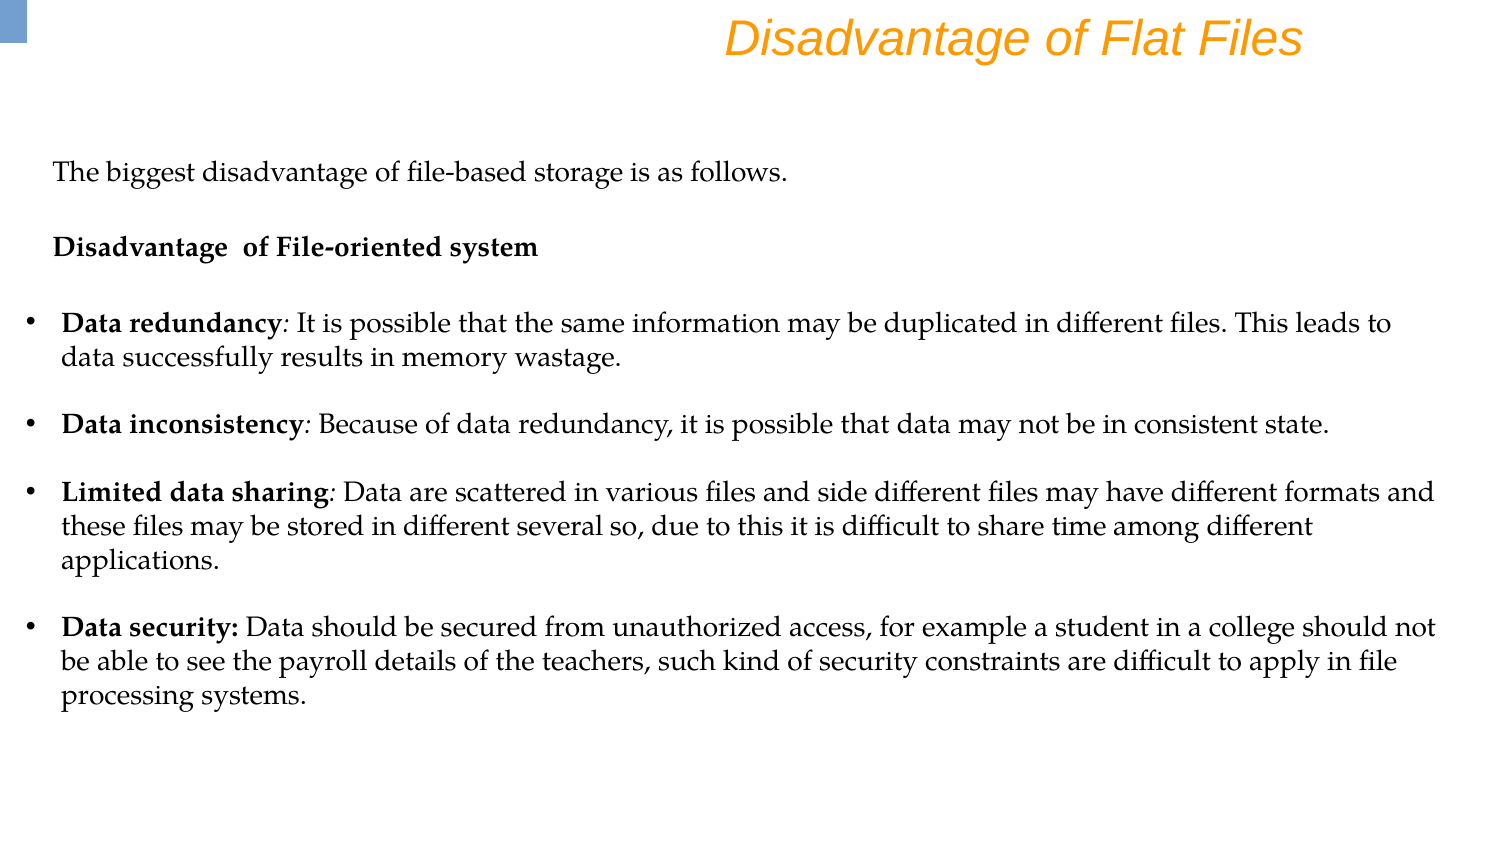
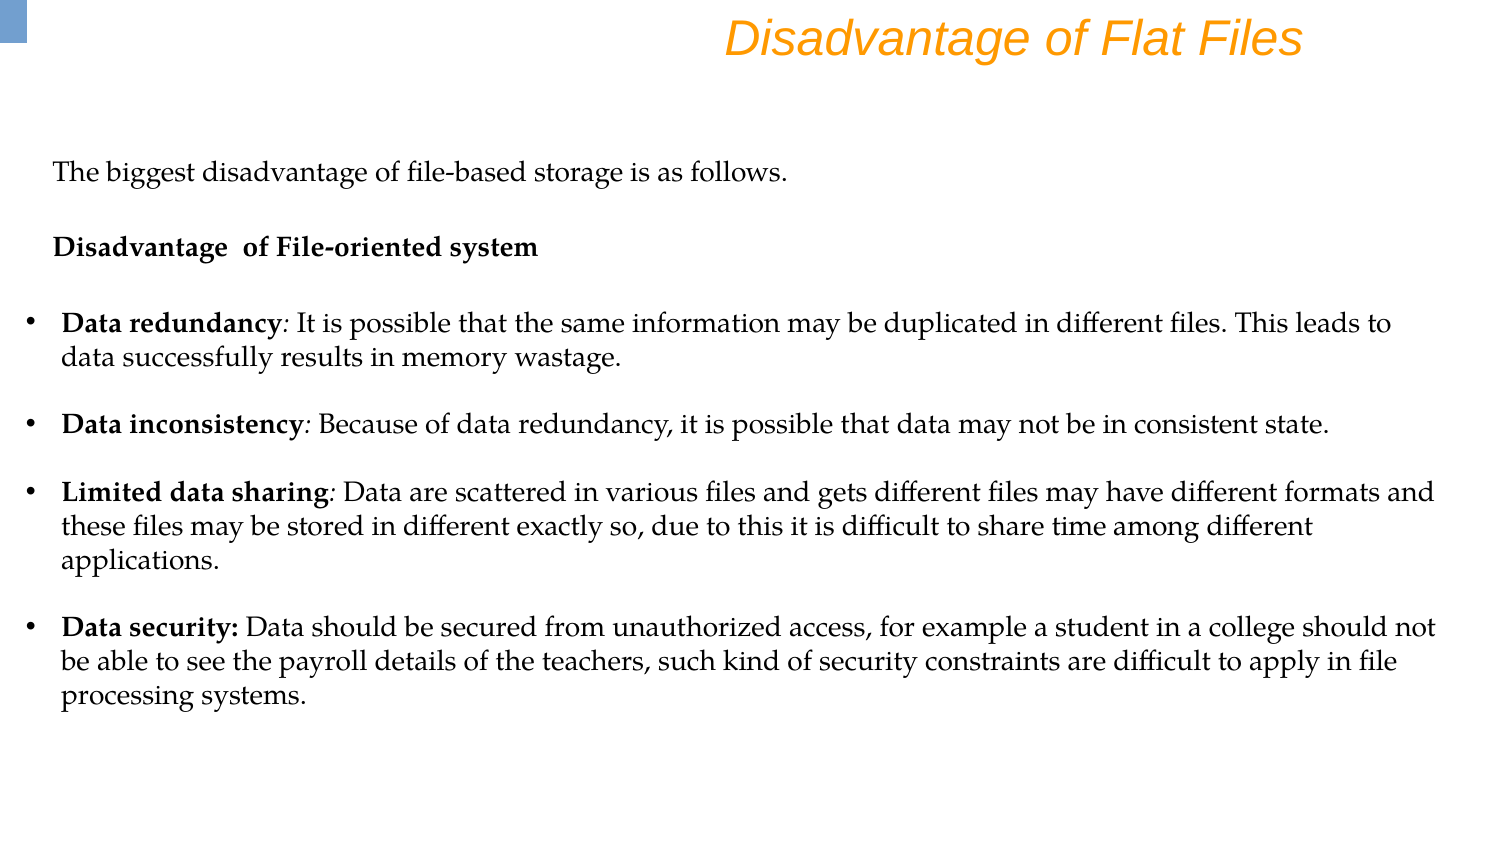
side: side -> gets
several: several -> exactly
